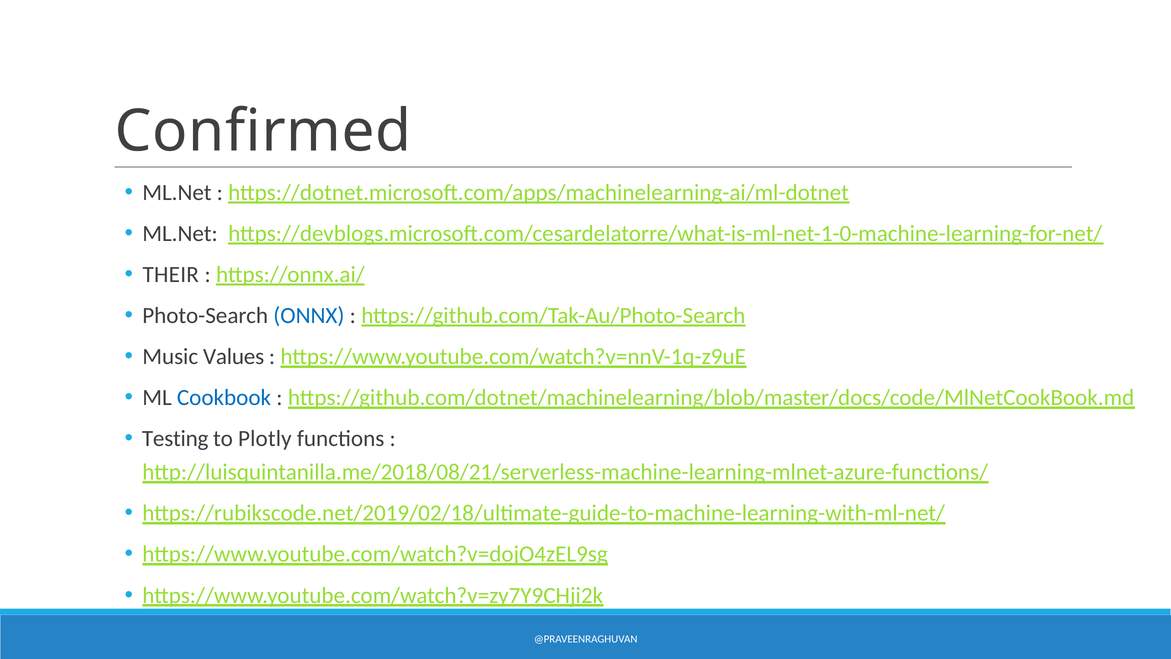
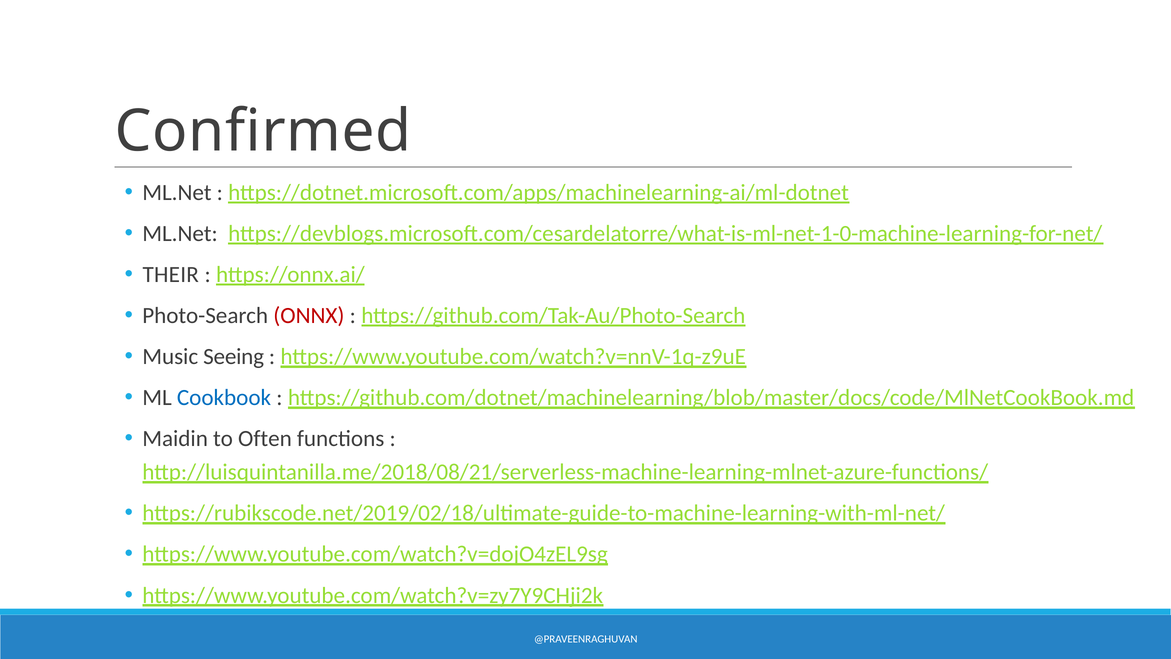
ONNX colour: blue -> red
Values: Values -> Seeing
Testing: Testing -> Maidin
Plotly: Plotly -> Often
